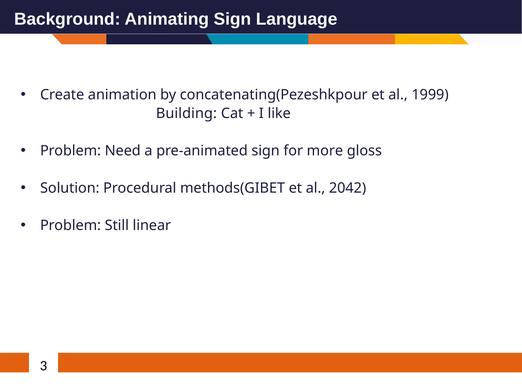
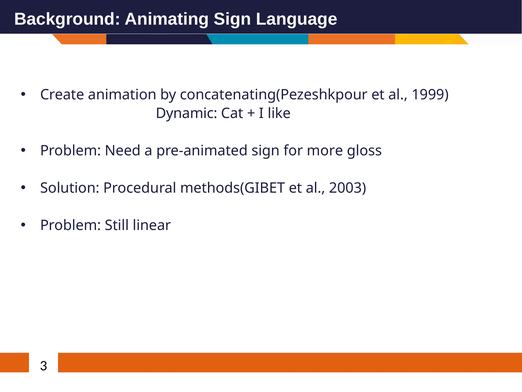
Building: Building -> Dynamic
2042: 2042 -> 2003
